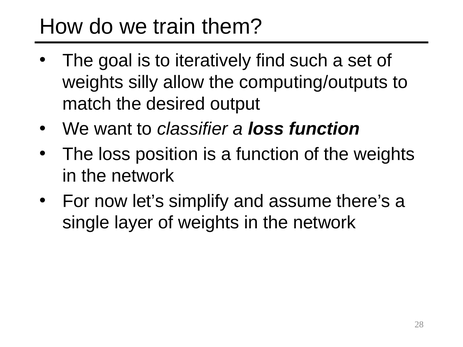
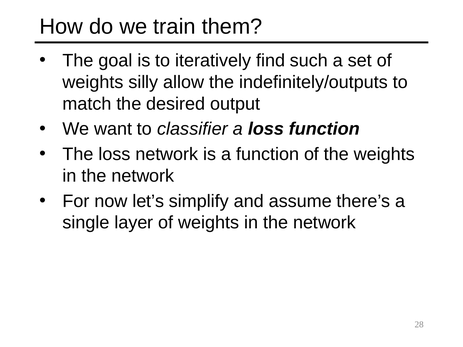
computing/outputs: computing/outputs -> indefinitely/outputs
loss position: position -> network
